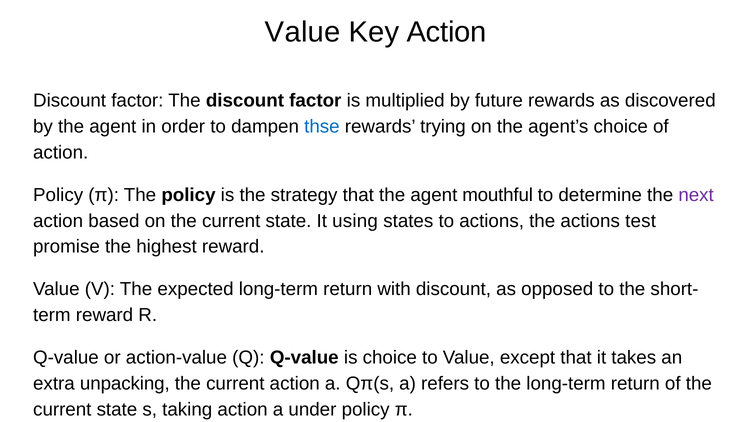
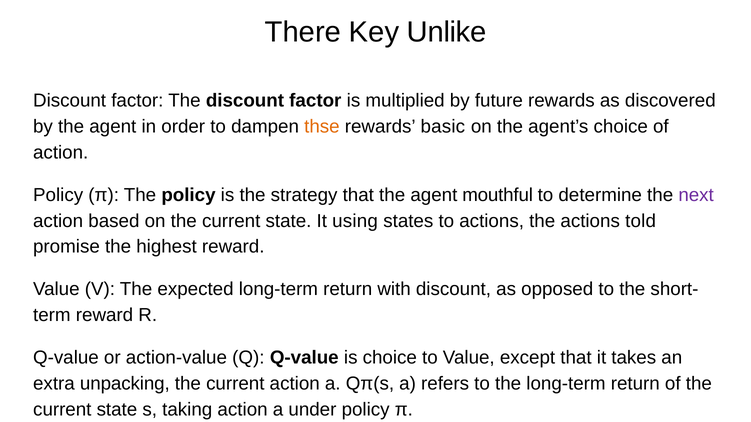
Value at (303, 32): Value -> There
Key Action: Action -> Unlike
thse colour: blue -> orange
trying: trying -> basic
test: test -> told
